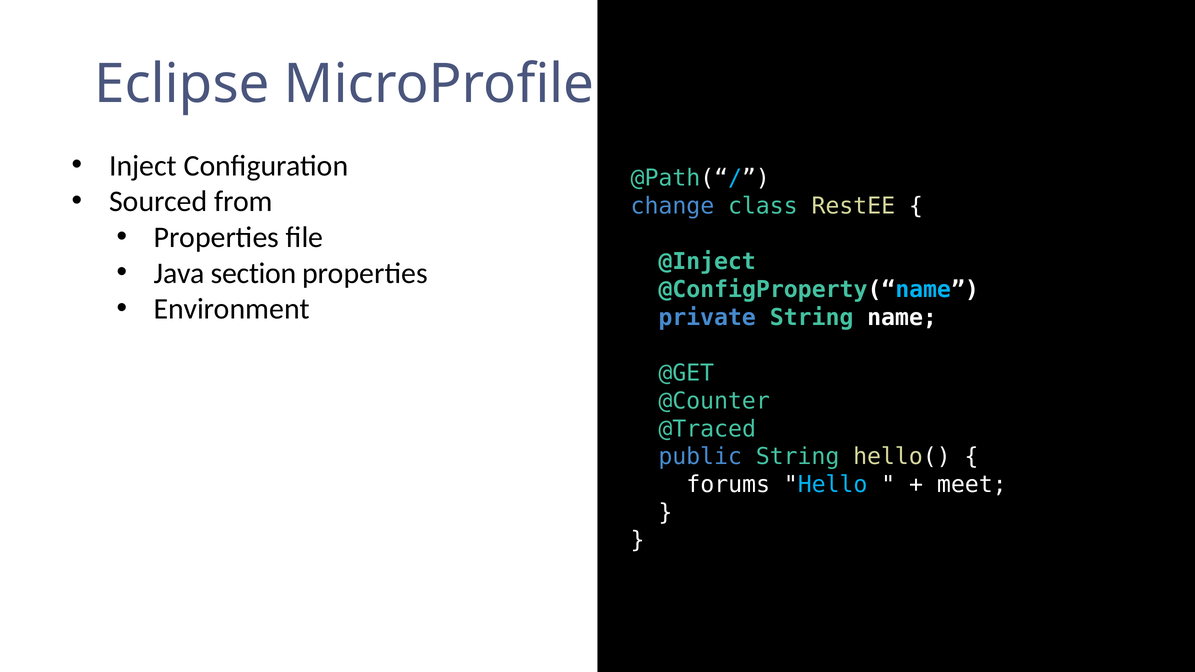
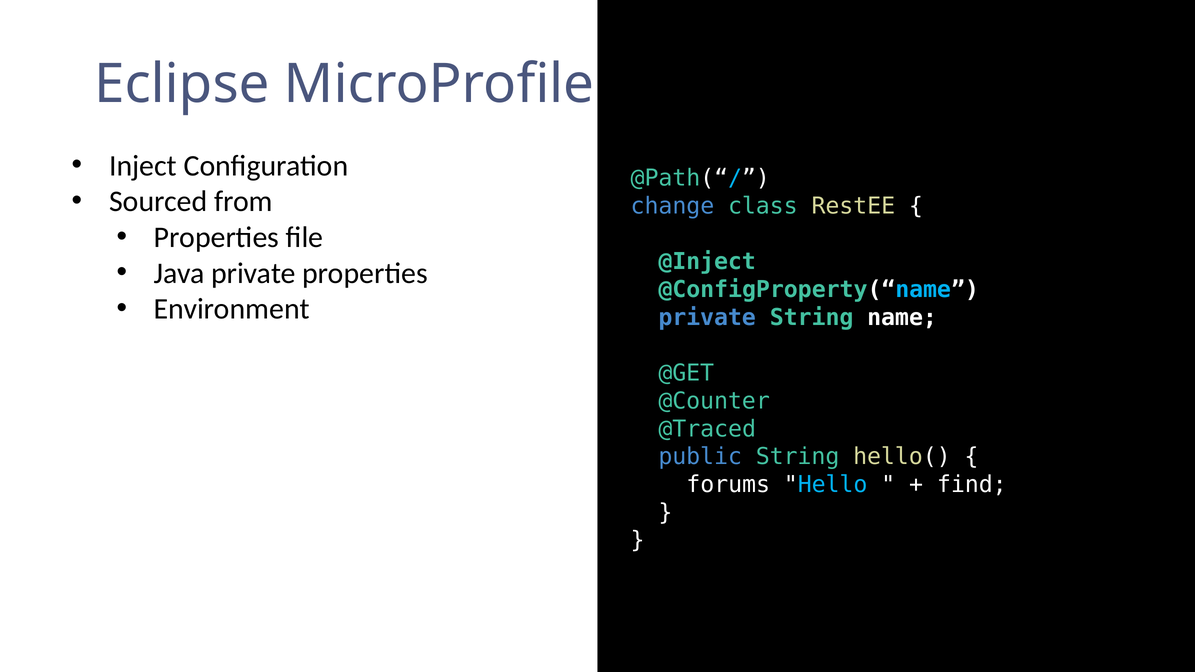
Java section: section -> private
meet: meet -> find
